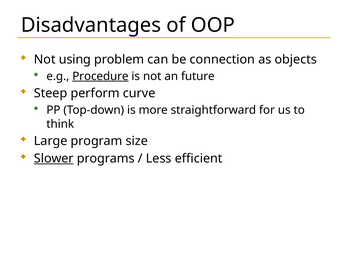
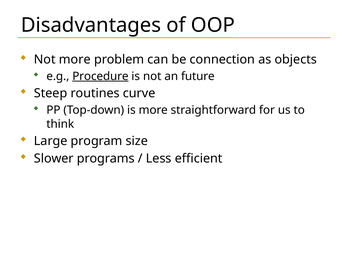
Not using: using -> more
perform: perform -> routines
Slower underline: present -> none
